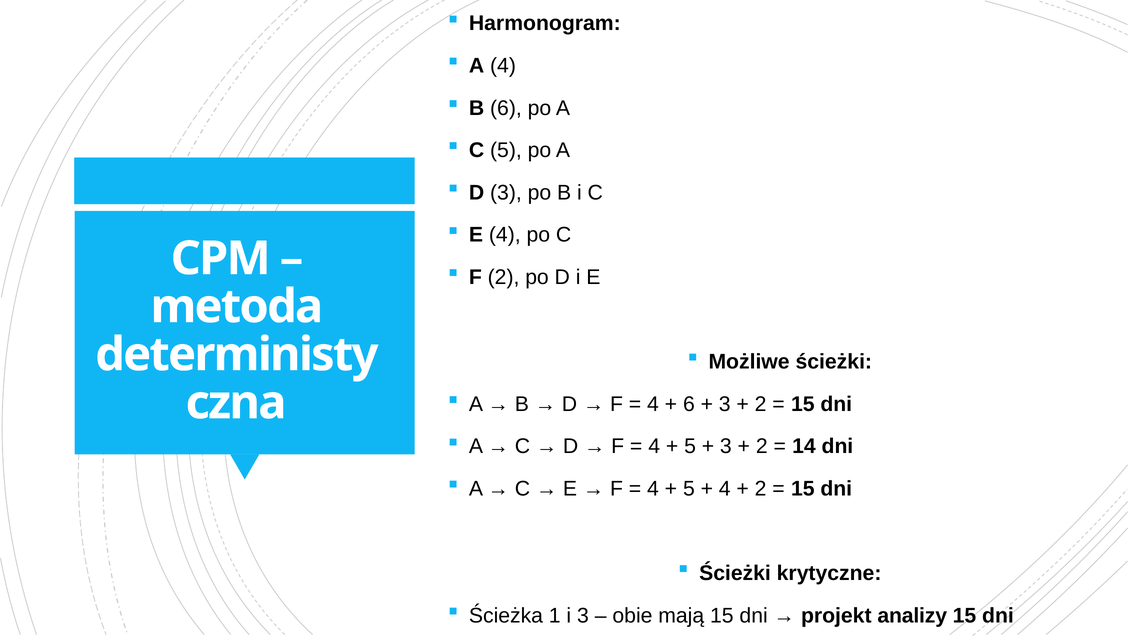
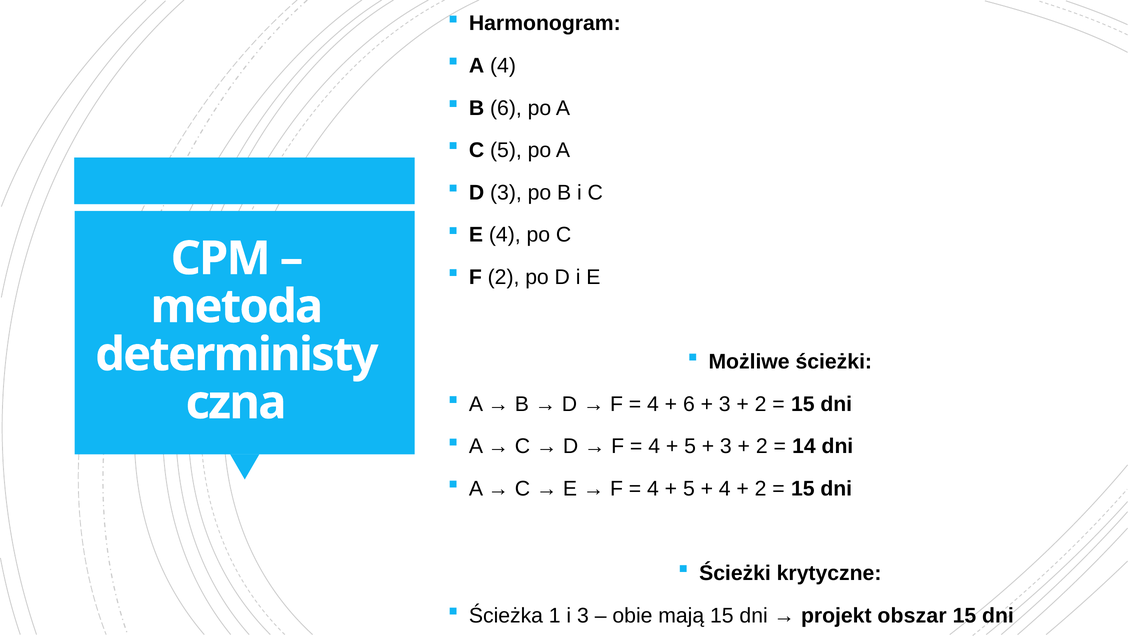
analizy: analizy -> obszar
